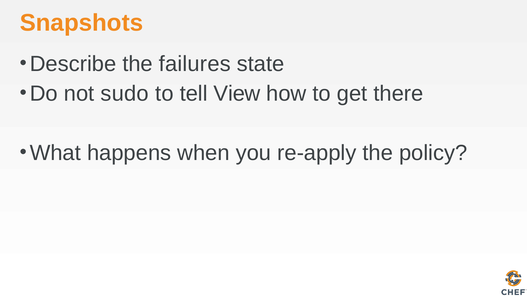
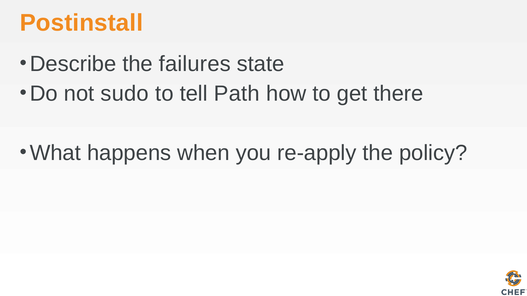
Snapshots: Snapshots -> Postinstall
View: View -> Path
